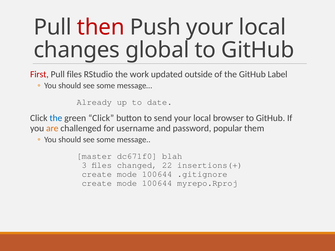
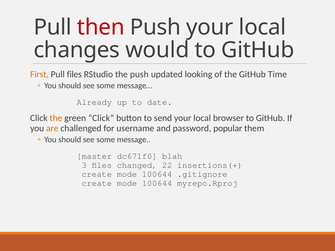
global: global -> would
First colour: red -> orange
the work: work -> push
outside: outside -> looking
Label: Label -> Time
the at (56, 118) colour: blue -> orange
